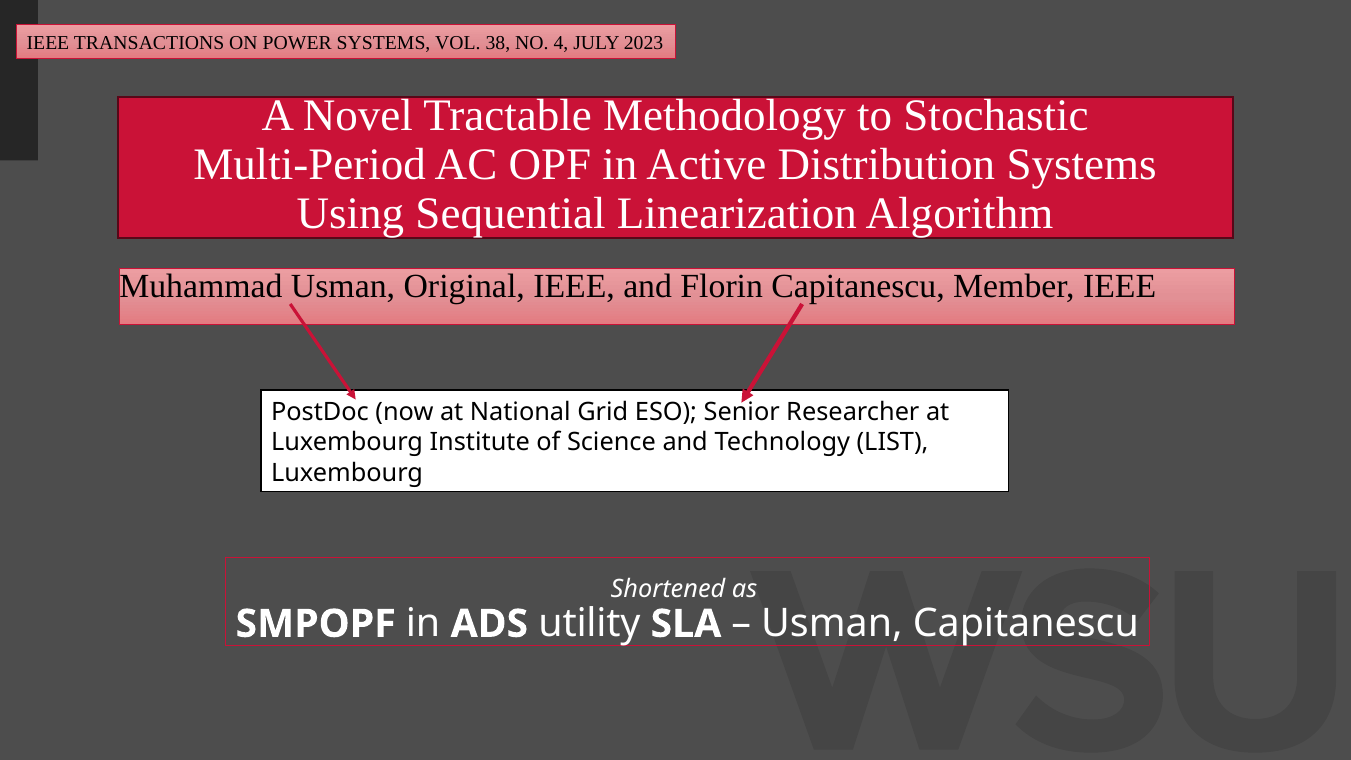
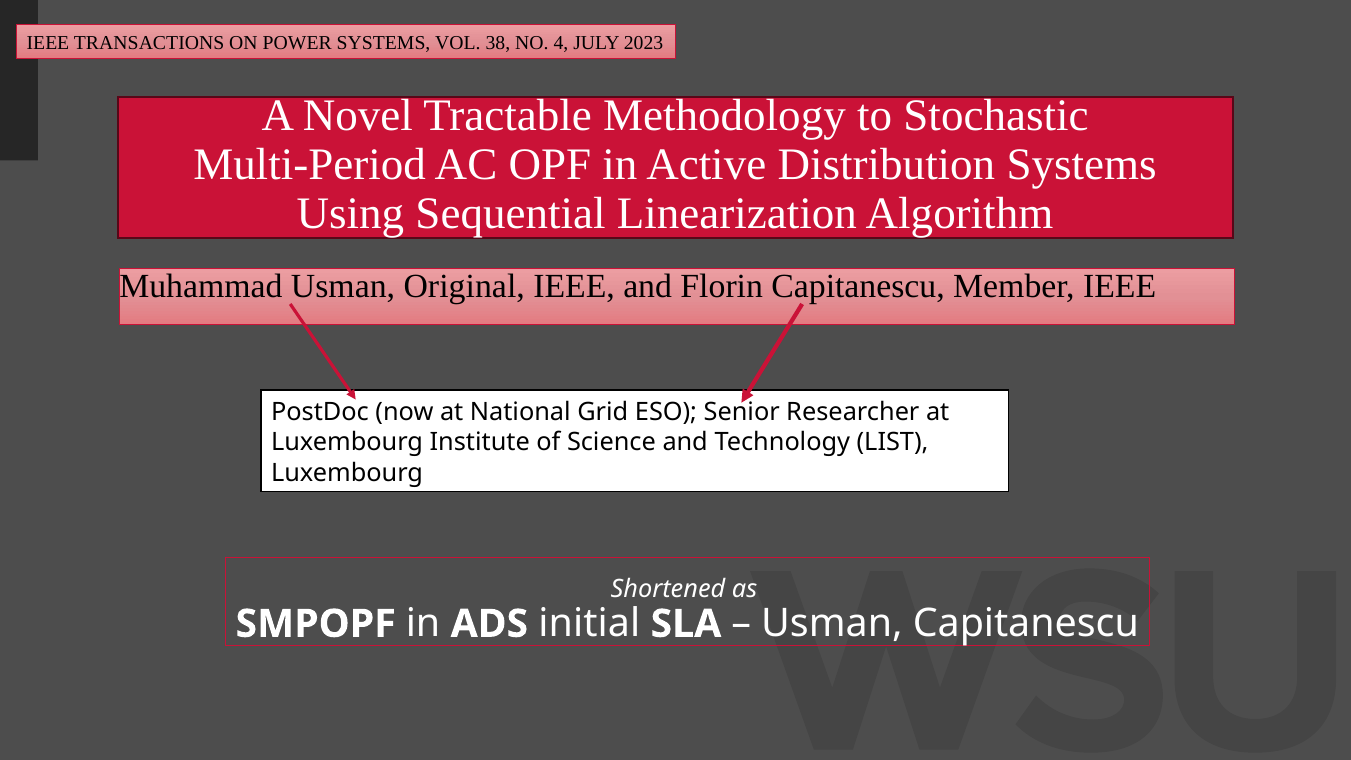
utility: utility -> initial
